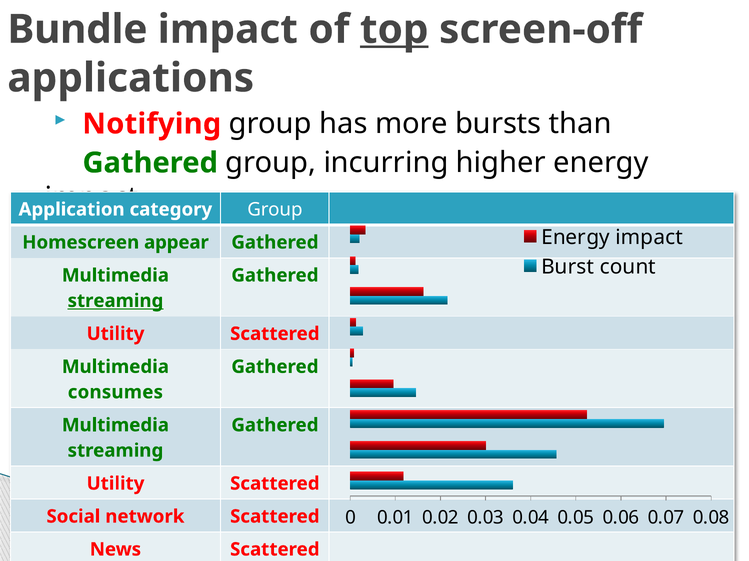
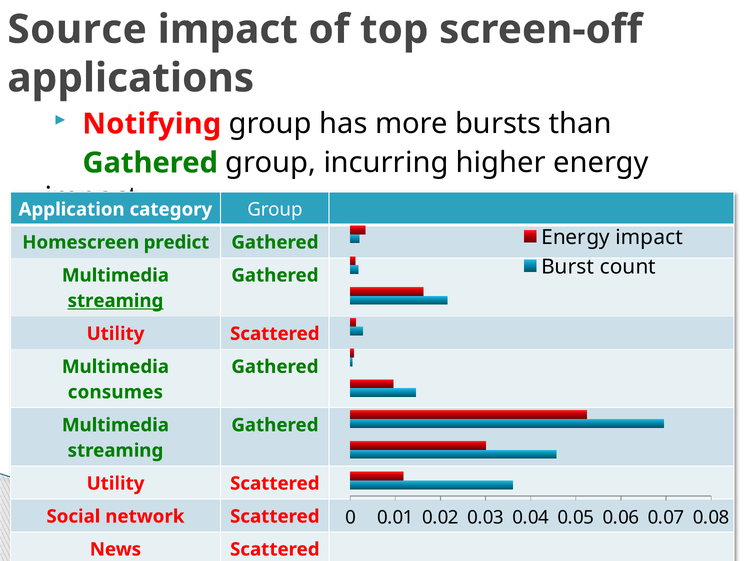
Bundle: Bundle -> Source
top underline: present -> none
appear: appear -> predict
